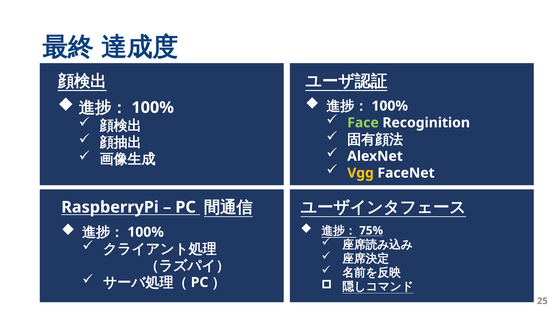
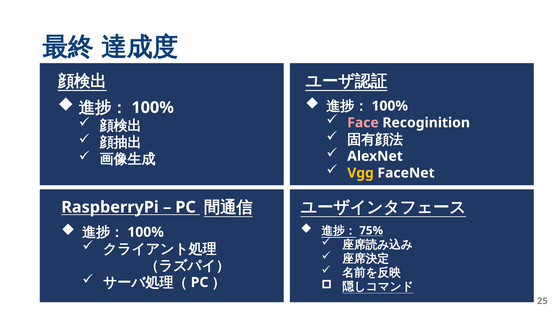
Face colour: light green -> pink
